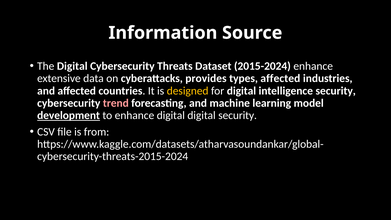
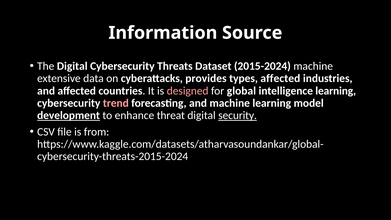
2015-2024 enhance: enhance -> machine
designed colour: yellow -> pink
for digital: digital -> global
intelligence security: security -> learning
enhance digital: digital -> threat
security at (238, 115) underline: none -> present
